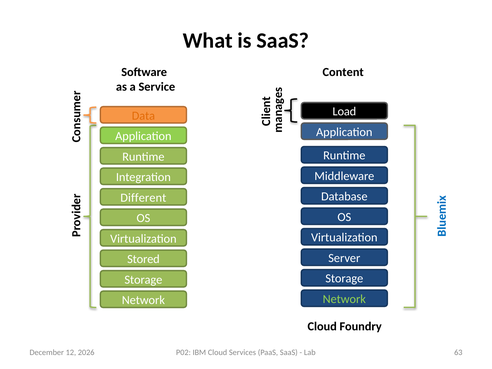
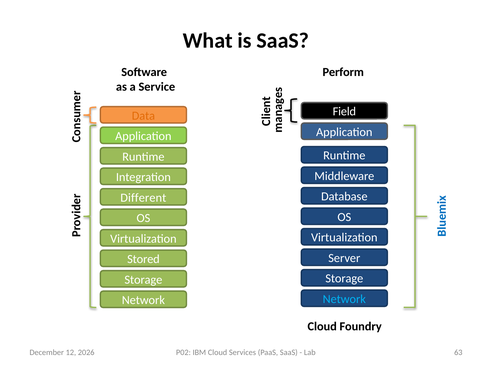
Content: Content -> Perform
Load: Load -> Field
Network at (344, 299) colour: light green -> light blue
